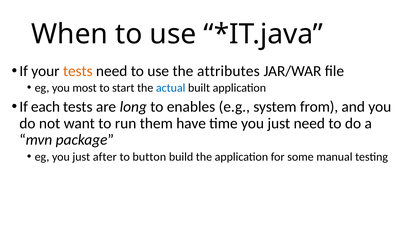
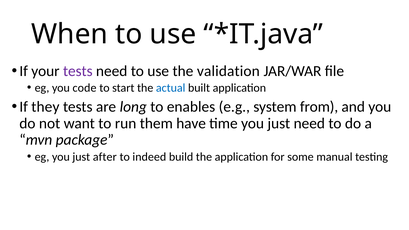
tests at (78, 71) colour: orange -> purple
attributes: attributes -> validation
most: most -> code
each: each -> they
button: button -> indeed
